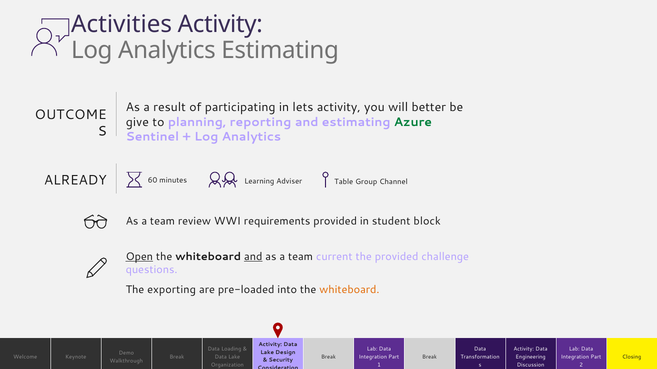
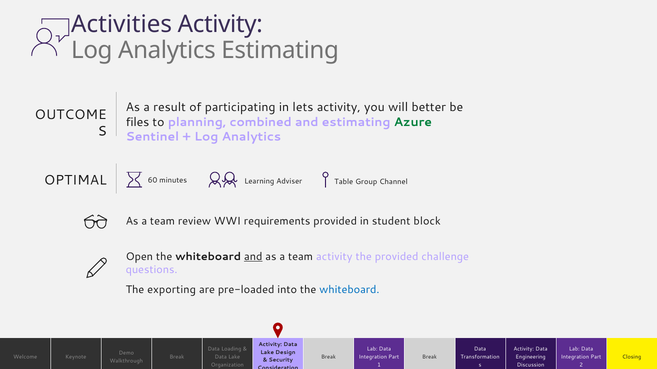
give: give -> files
reporting: reporting -> combined
ALREADY: ALREADY -> OPTIMAL
Open underline: present -> none
team current: current -> activity
whiteboard at (349, 290) colour: orange -> blue
